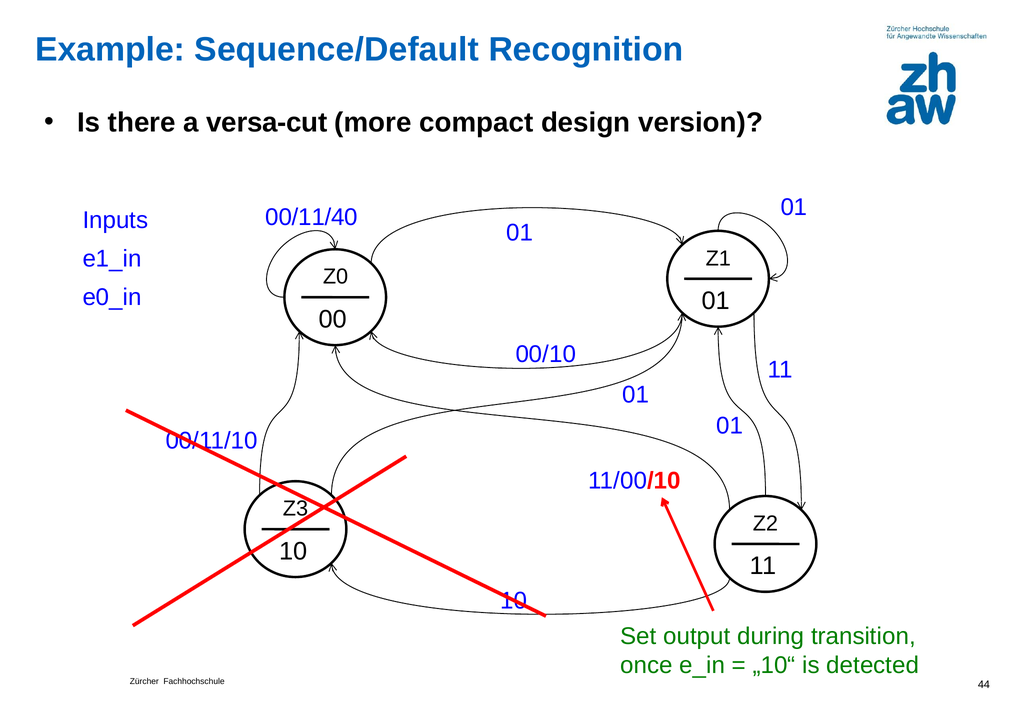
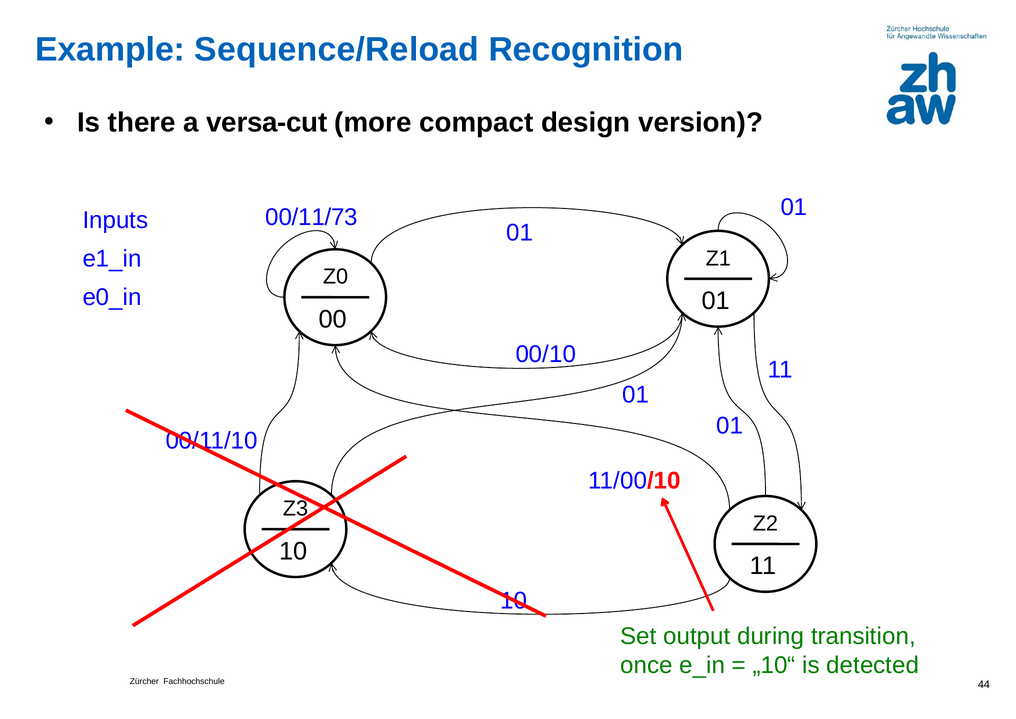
Sequence/Default: Sequence/Default -> Sequence/Reload
00/11/40: 00/11/40 -> 00/11/73
